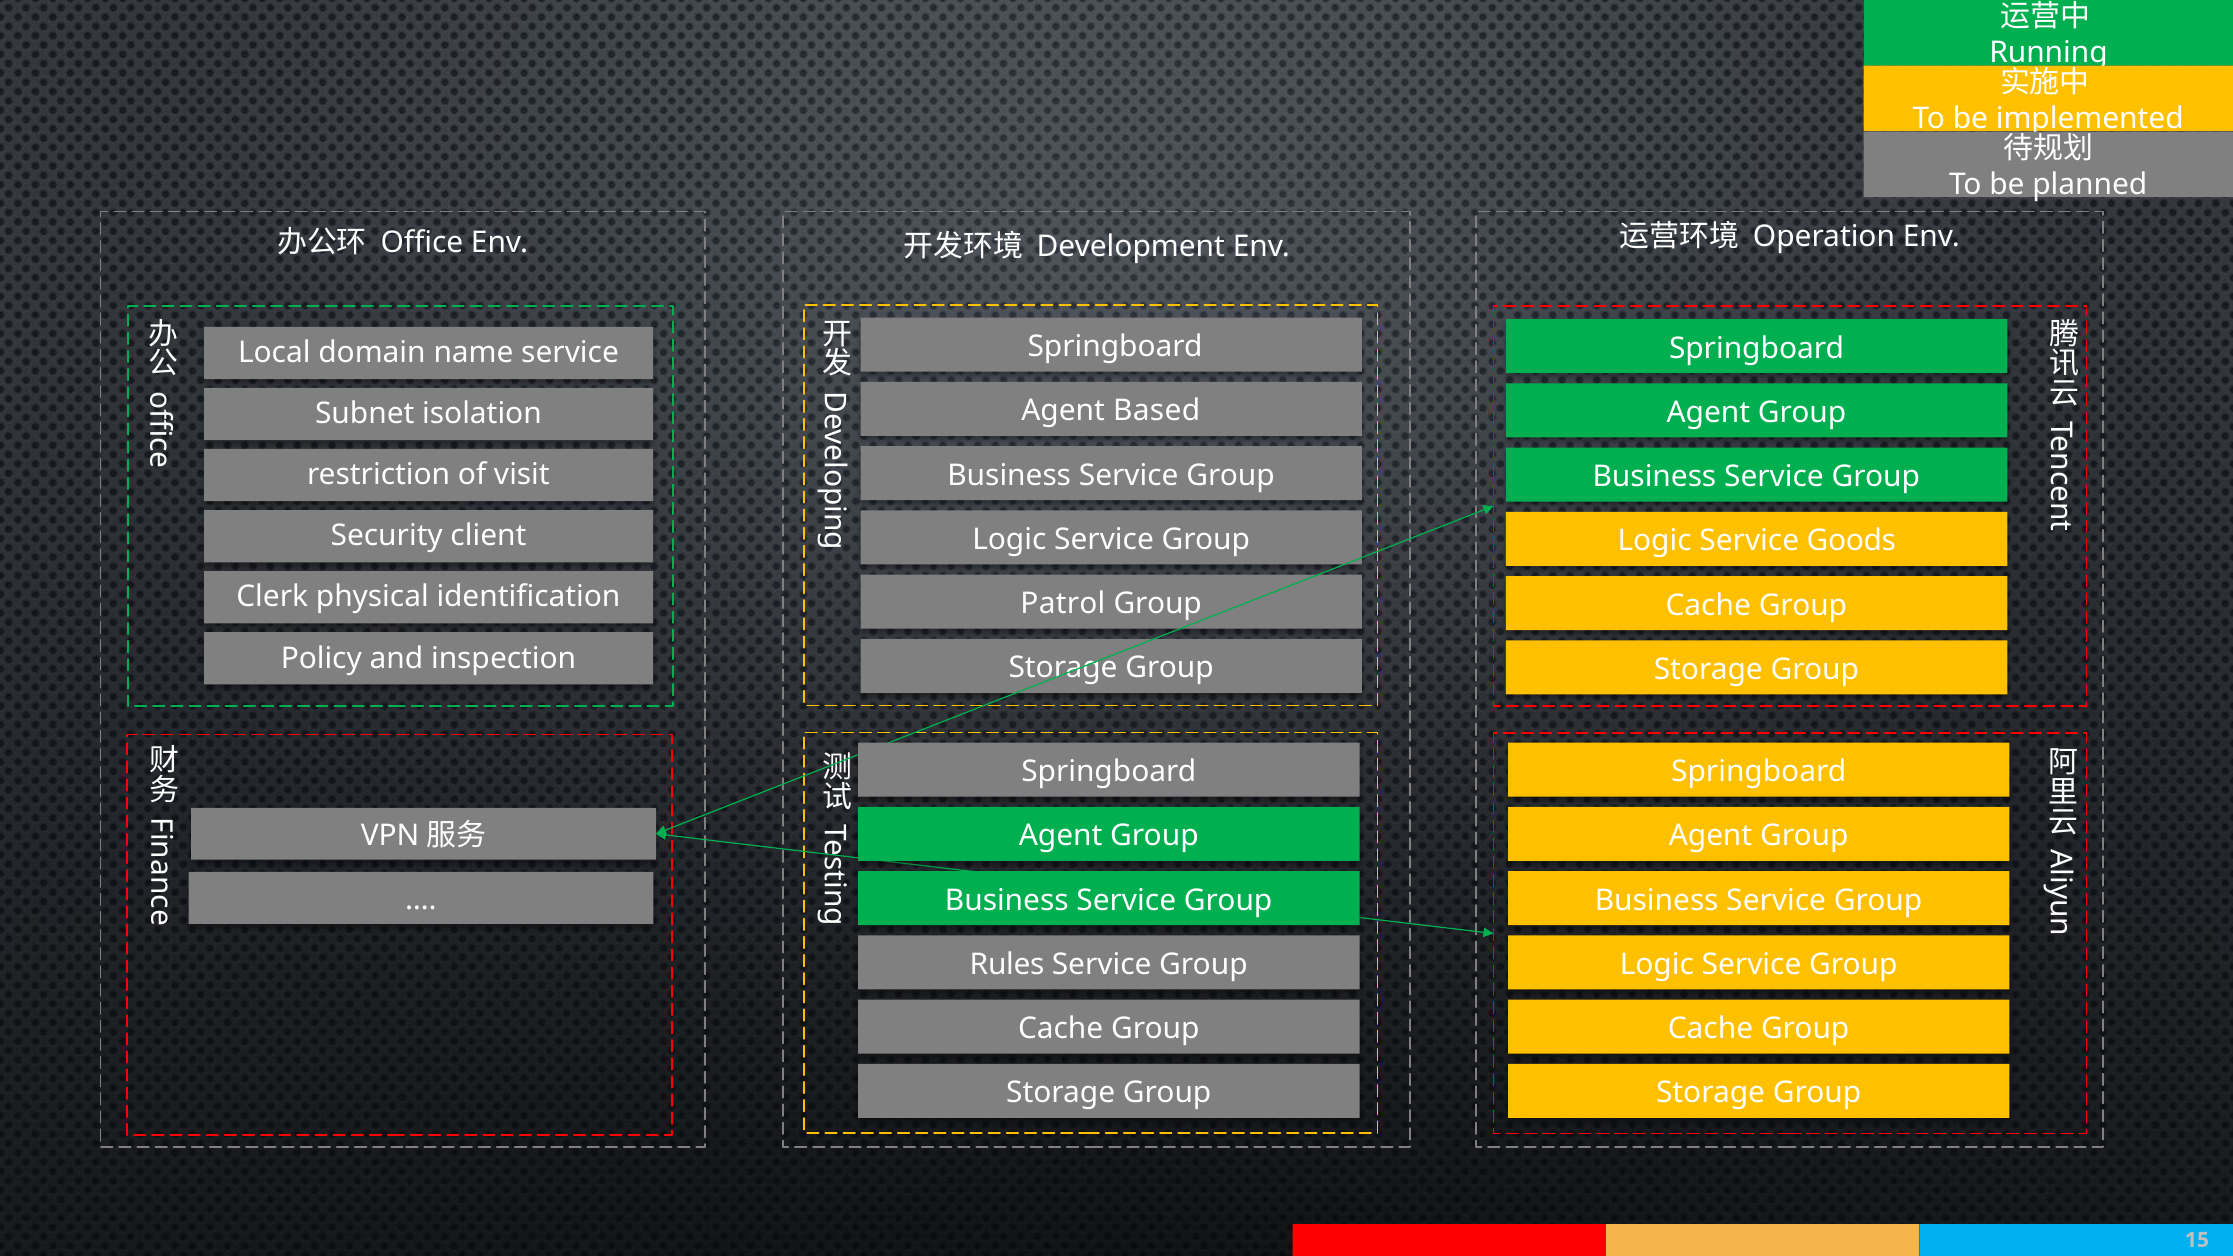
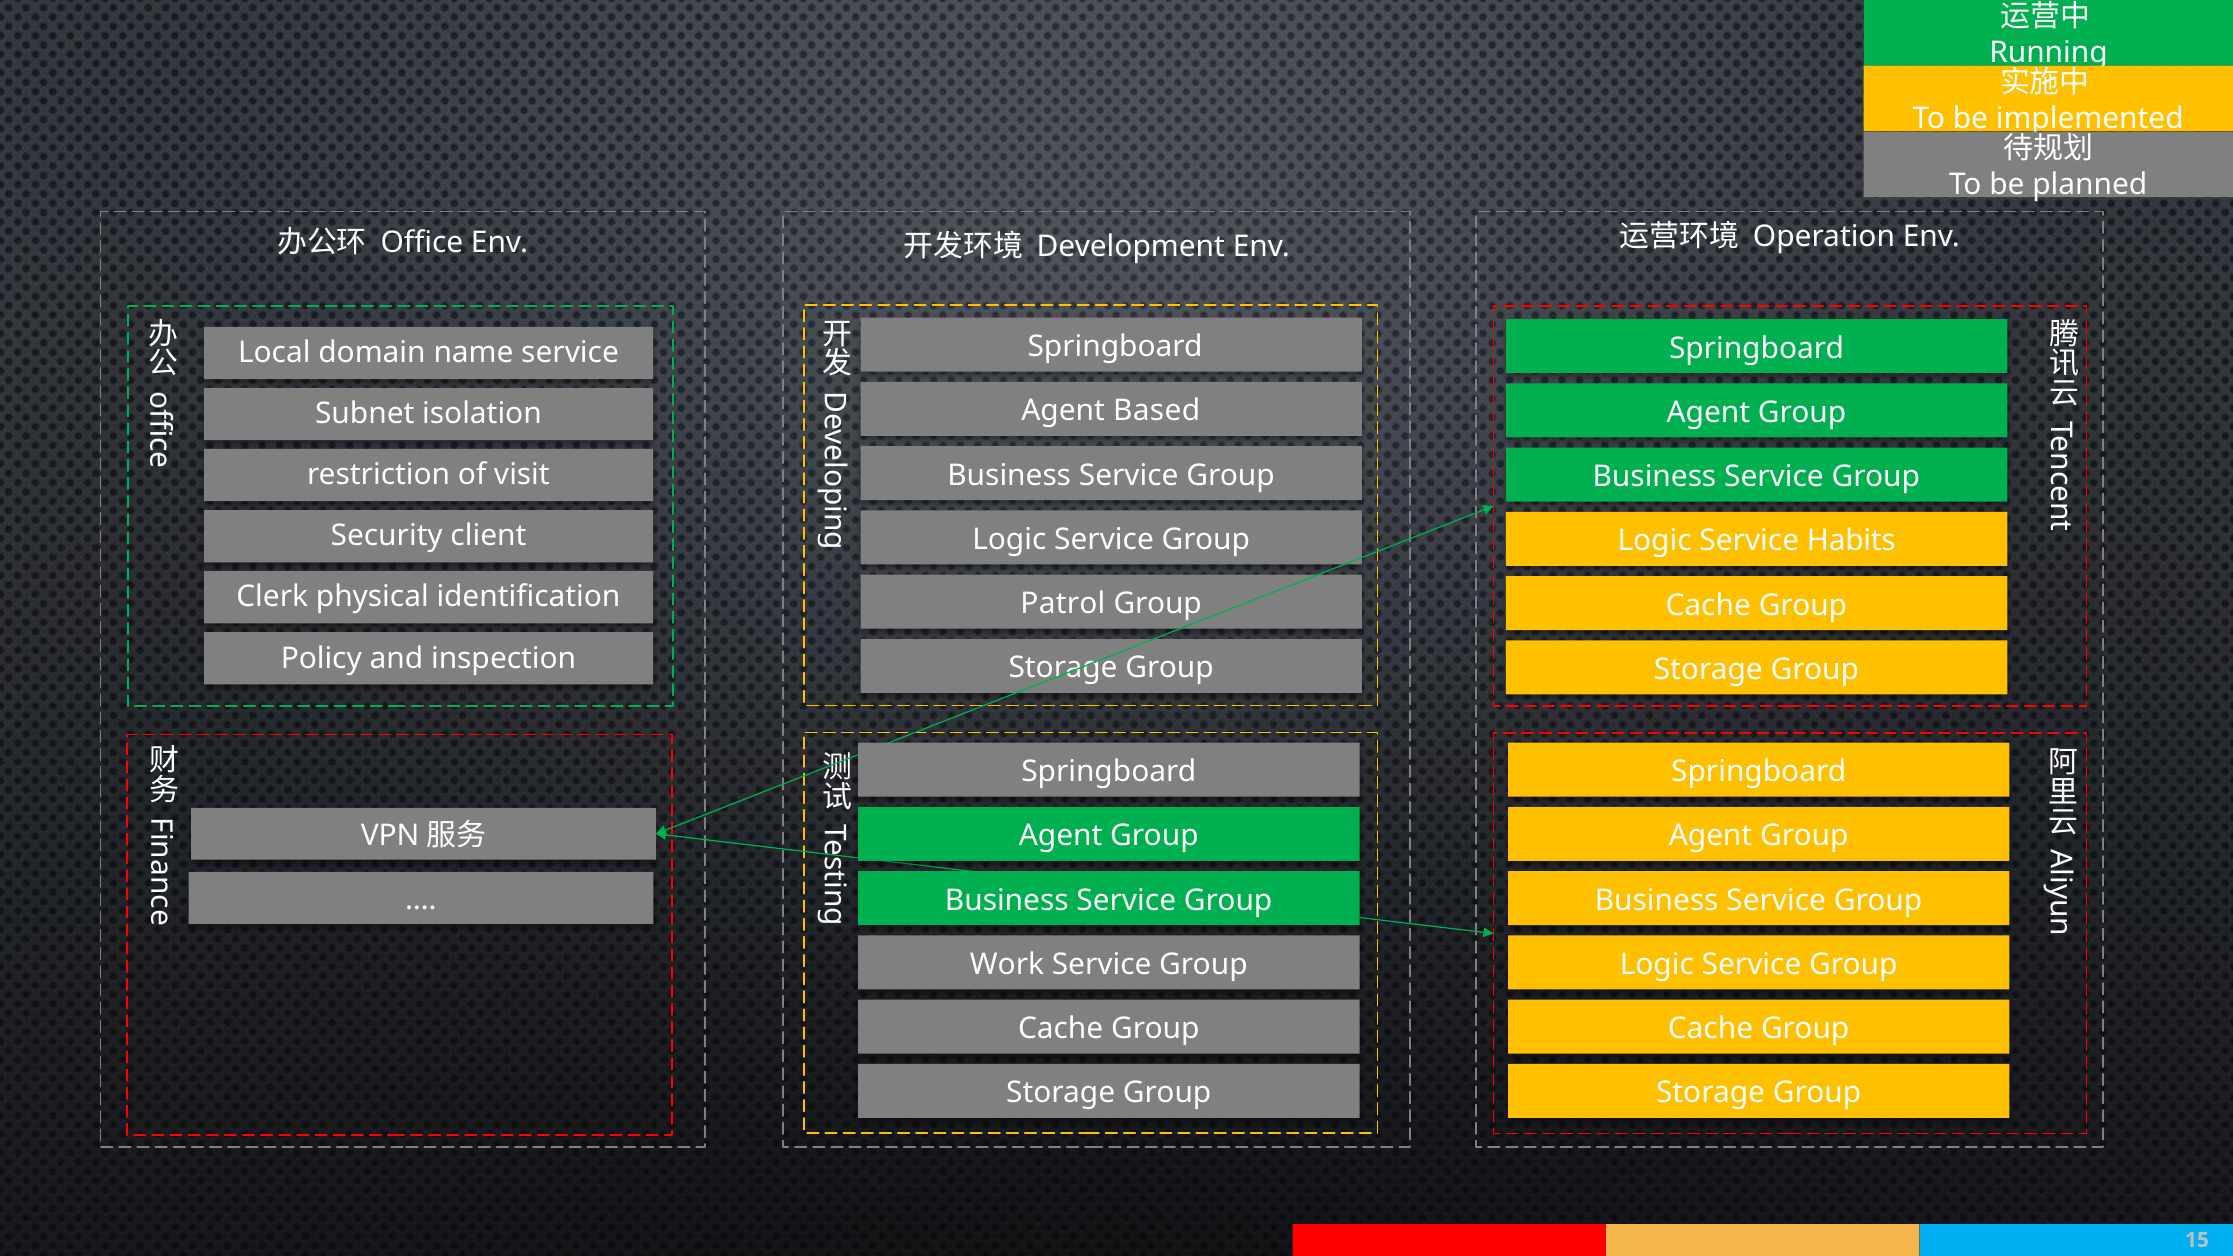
Goods: Goods -> Habits
Rules: Rules -> Work
